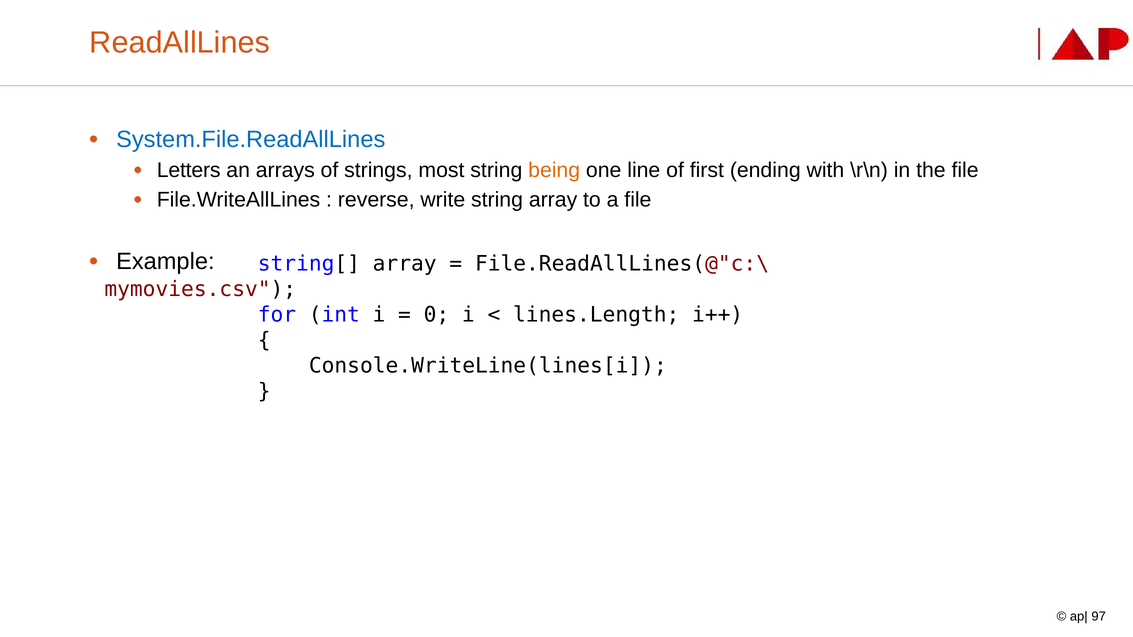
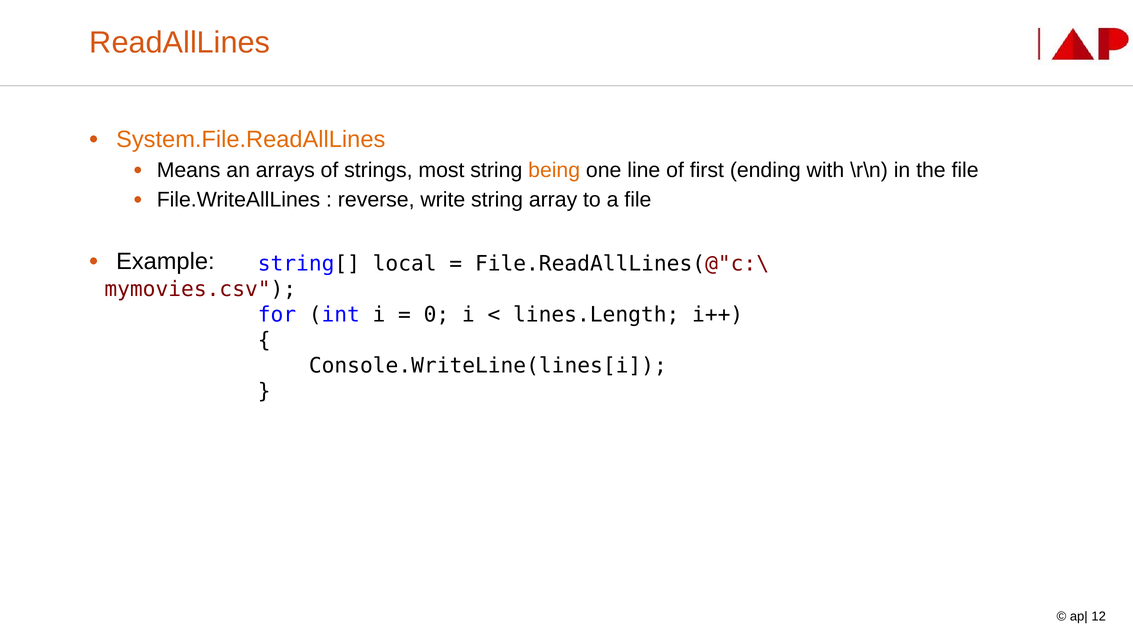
System.File.ReadAllLines colour: blue -> orange
Letters: Letters -> Means
string[ array: array -> local
97: 97 -> 12
